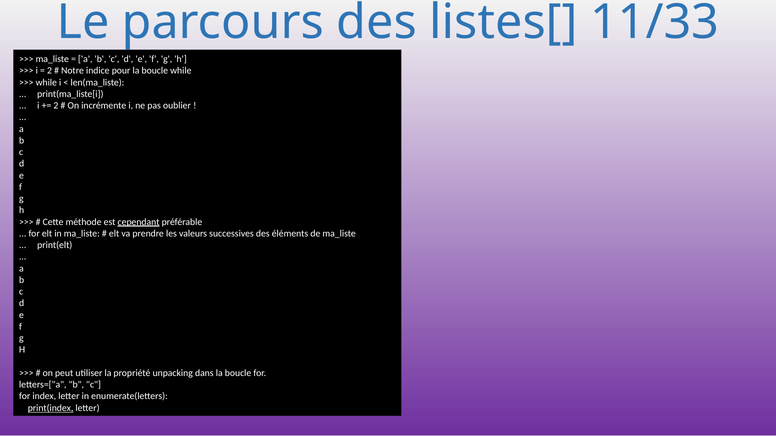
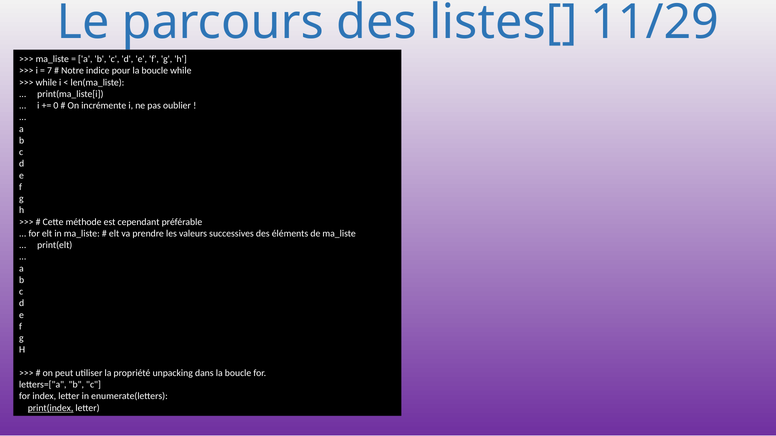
11/33: 11/33 -> 11/29
2 at (49, 71): 2 -> 7
2 at (56, 106): 2 -> 0
cependant underline: present -> none
